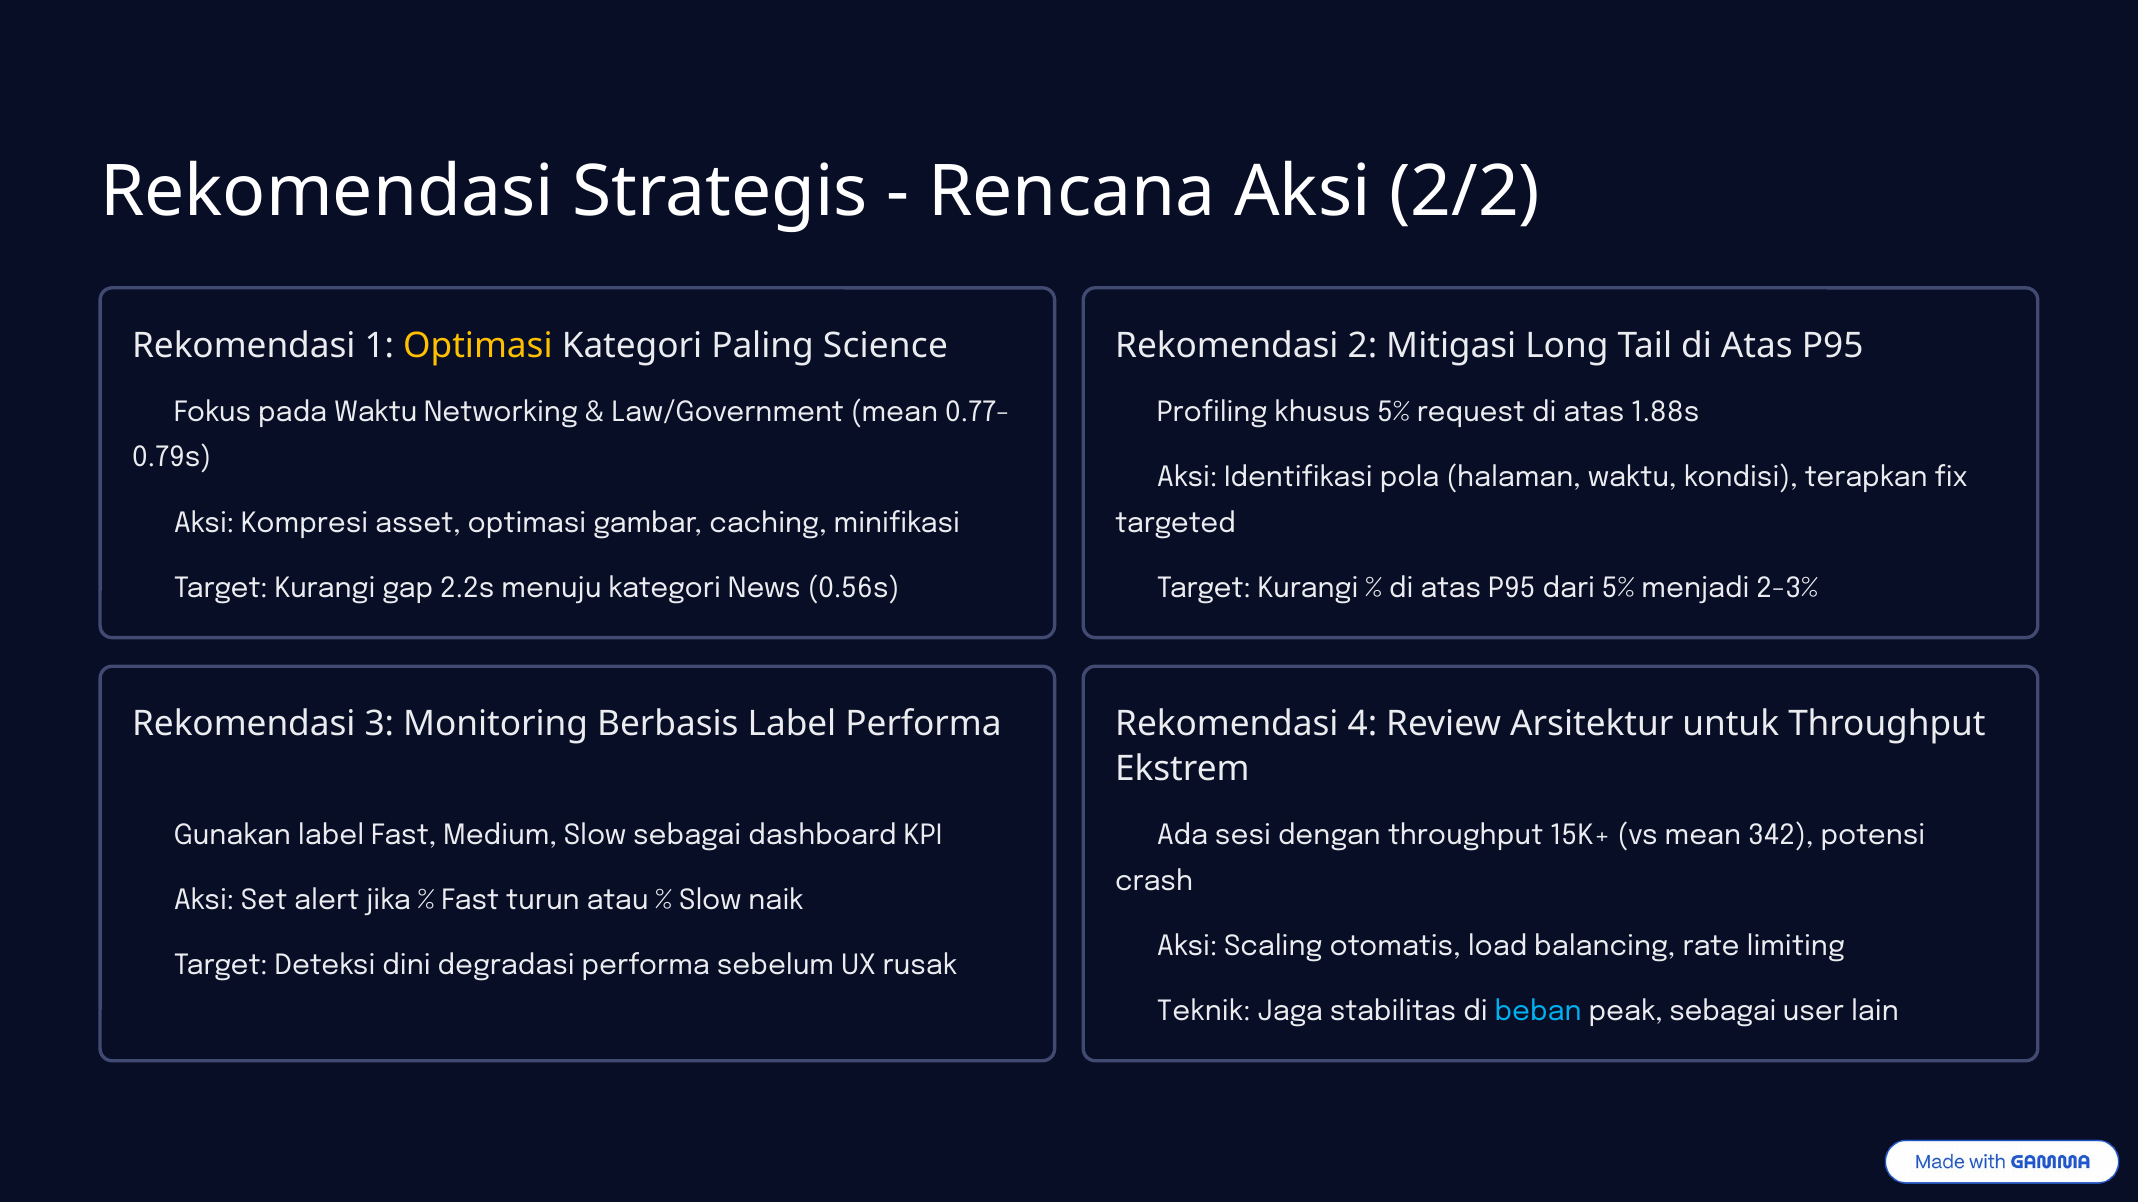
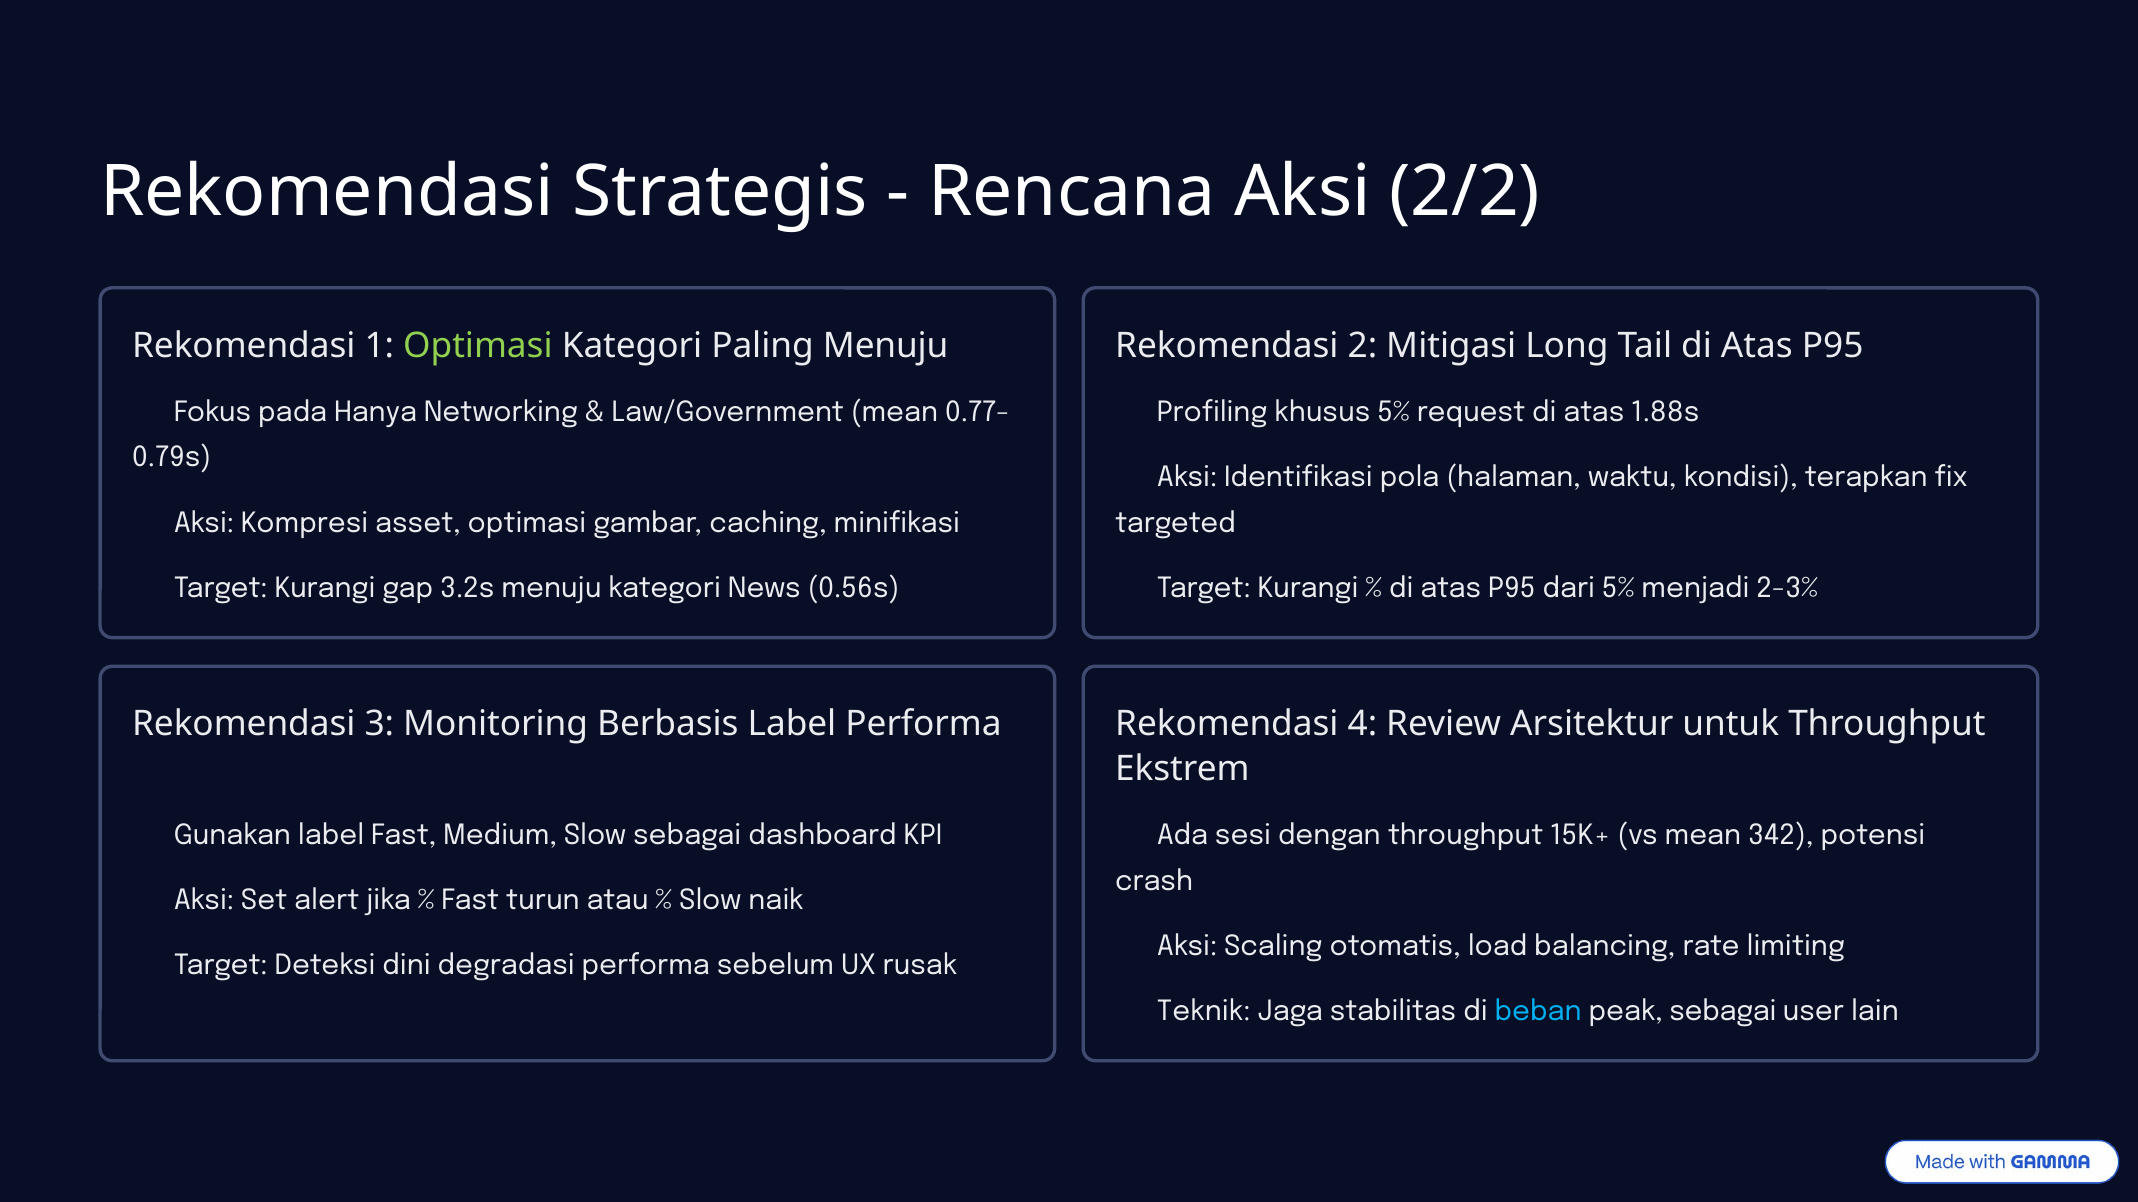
Optimasi at (478, 346) colour: yellow -> light green
Paling Science: Science -> Menuju
pada Waktu: Waktu -> Hanya
2.2s: 2.2s -> 3.2s
